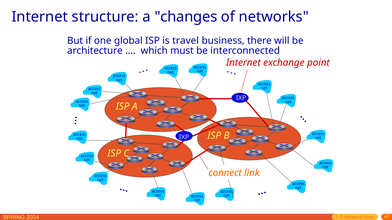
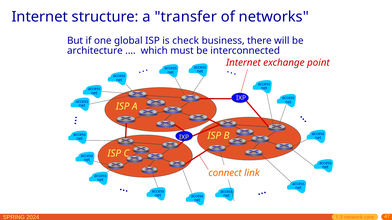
changes: changes -> transfer
travel: travel -> check
